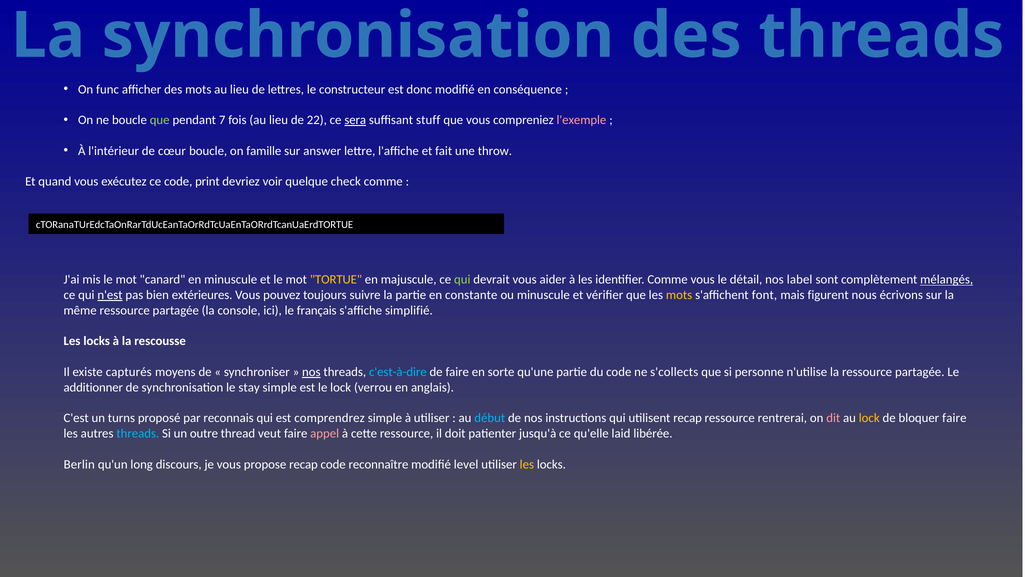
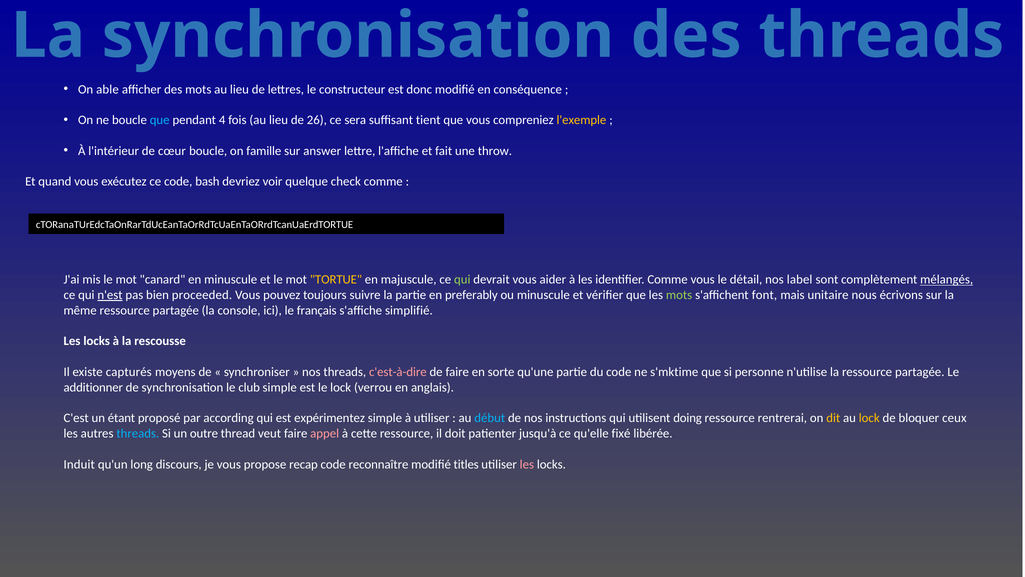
func: func -> able
que at (160, 120) colour: light green -> light blue
7: 7 -> 4
22: 22 -> 26
sera underline: present -> none
stuff: stuff -> tient
l'exemple colour: pink -> yellow
print: print -> bash
extérieures: extérieures -> proceeded
constante: constante -> preferably
mots at (679, 295) colour: yellow -> light green
figurent: figurent -> unitaire
nos at (311, 372) underline: present -> none
c'est-à-dire colour: light blue -> pink
s'collects: s'collects -> s'mktime
stay: stay -> club
turns: turns -> étant
reconnais: reconnais -> according
comprendrez: comprendrez -> expérimentez
utilisent recap: recap -> doing
dit colour: pink -> yellow
bloquer faire: faire -> ceux
laid: laid -> fixé
Berlin: Berlin -> Induit
level: level -> titles
les at (527, 464) colour: yellow -> pink
